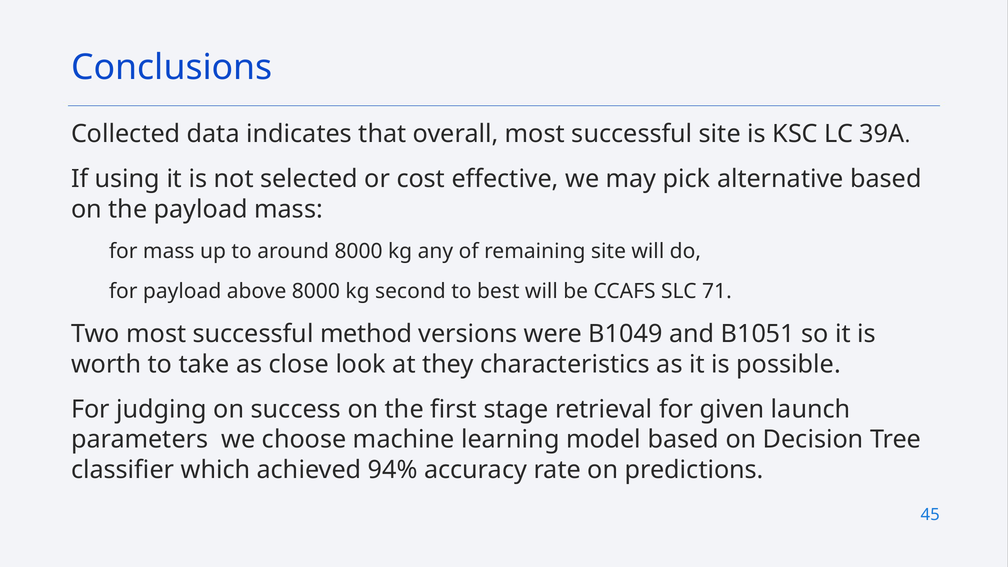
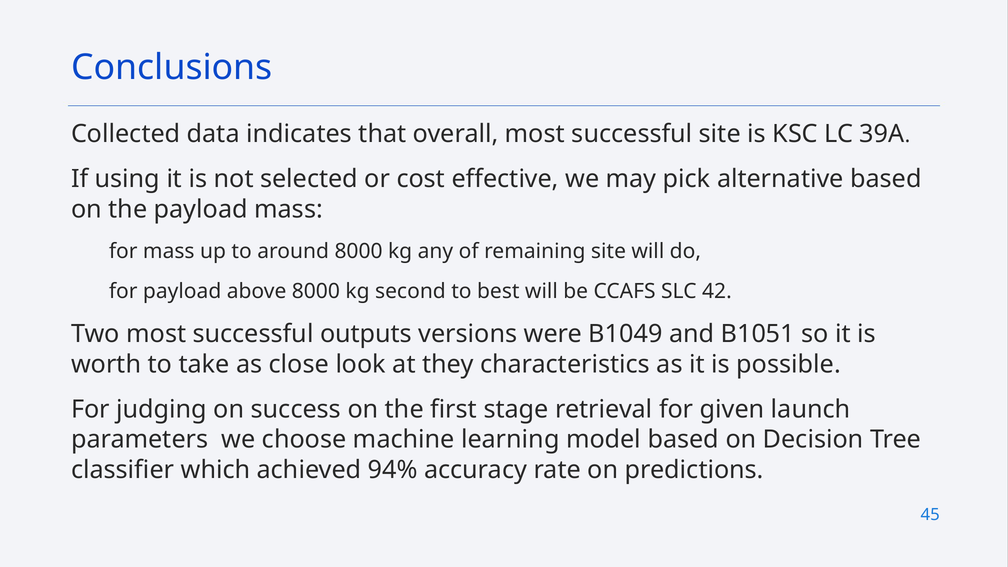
71: 71 -> 42
method: method -> outputs
